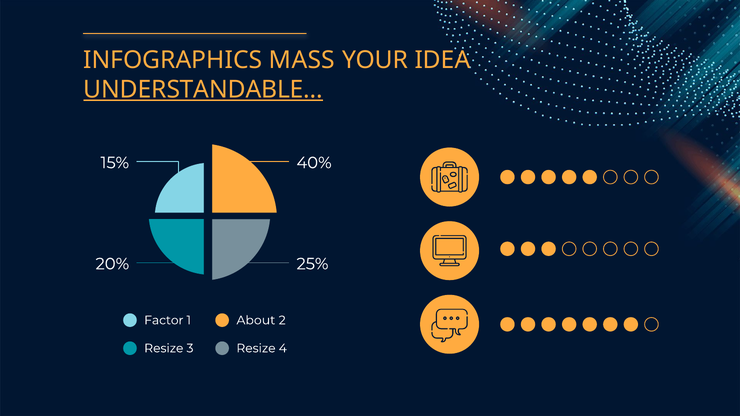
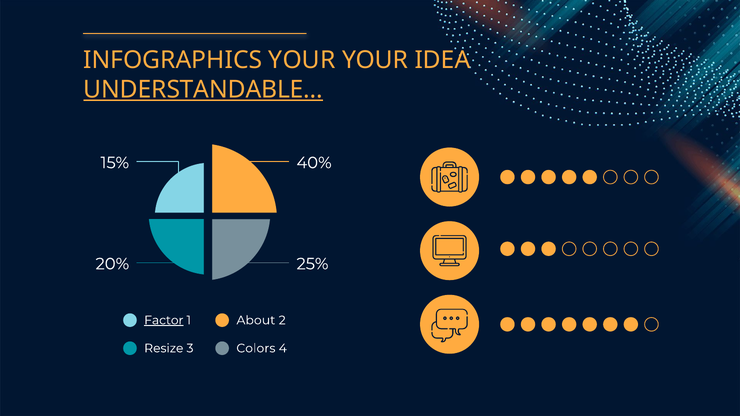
INFOGRAPHICS MASS: MASS -> YOUR
Factor underline: none -> present
3 Resize: Resize -> Colors
